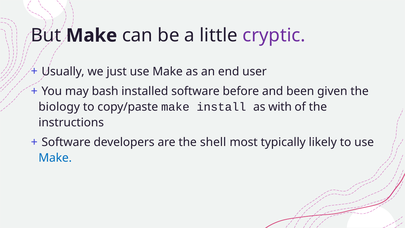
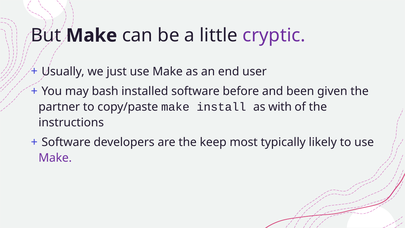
biology: biology -> partner
shell: shell -> keep
Make at (55, 158) colour: blue -> purple
